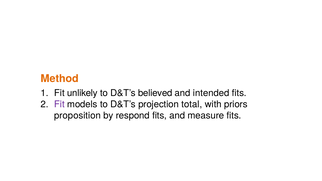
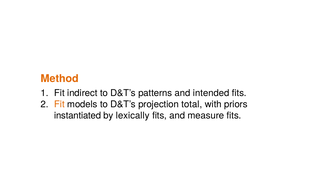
unlikely: unlikely -> indirect
believed: believed -> patterns
Fit at (59, 104) colour: purple -> orange
proposition: proposition -> instantiated
respond: respond -> lexically
